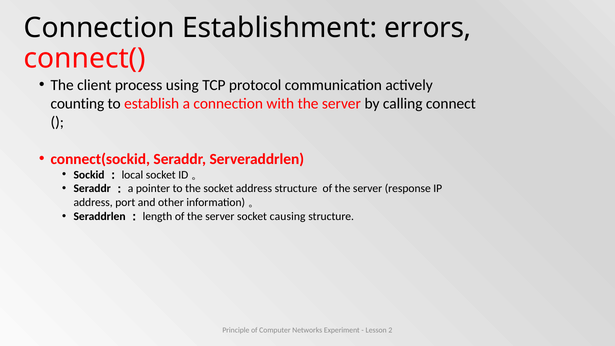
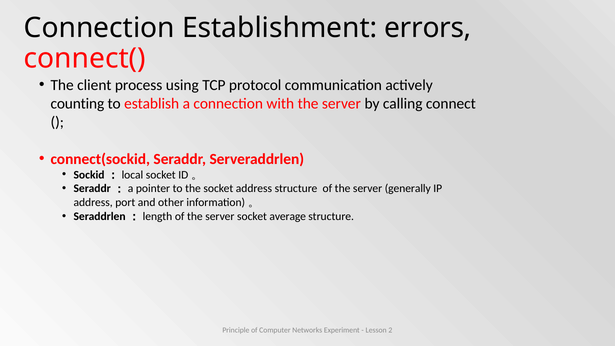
response: response -> generally
causing: causing -> average
